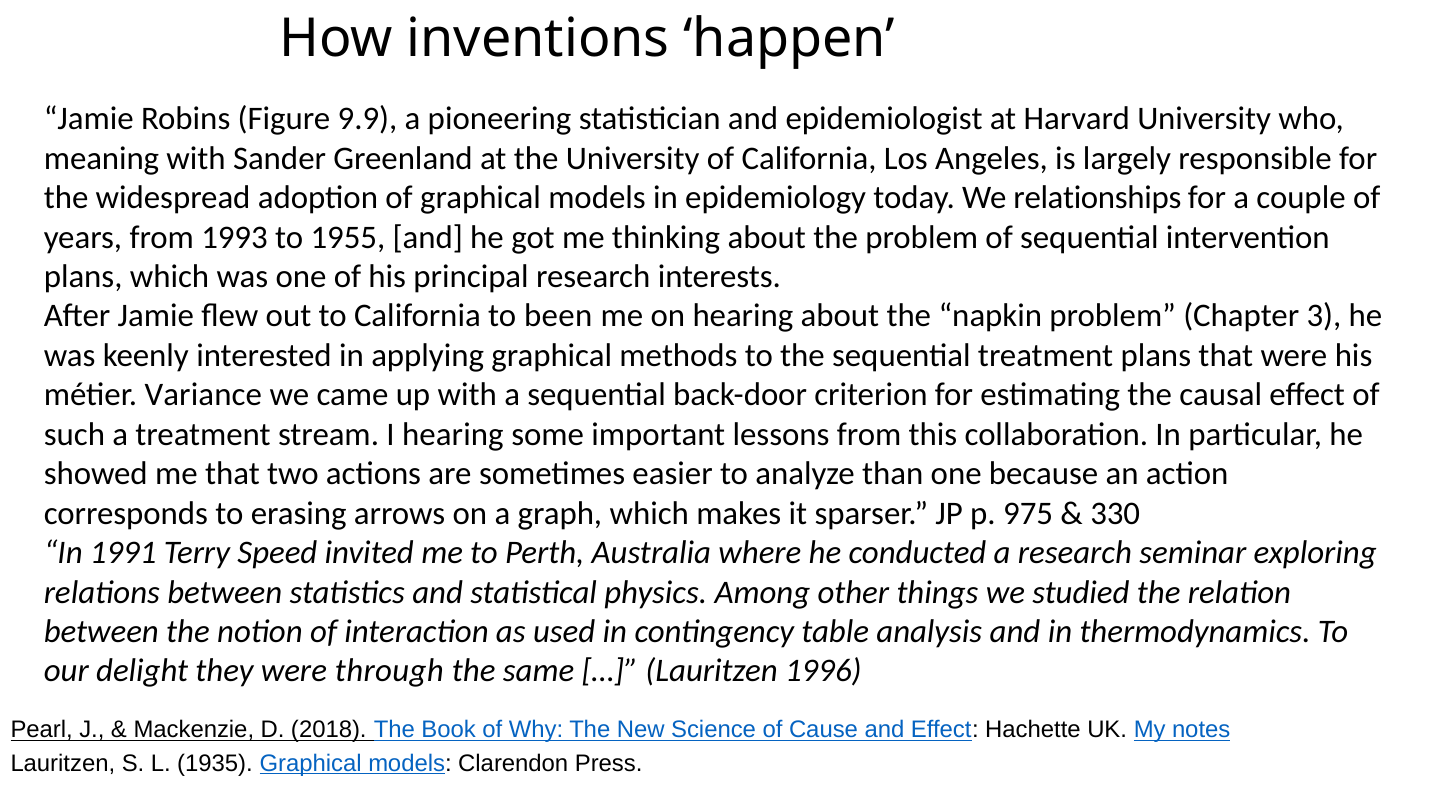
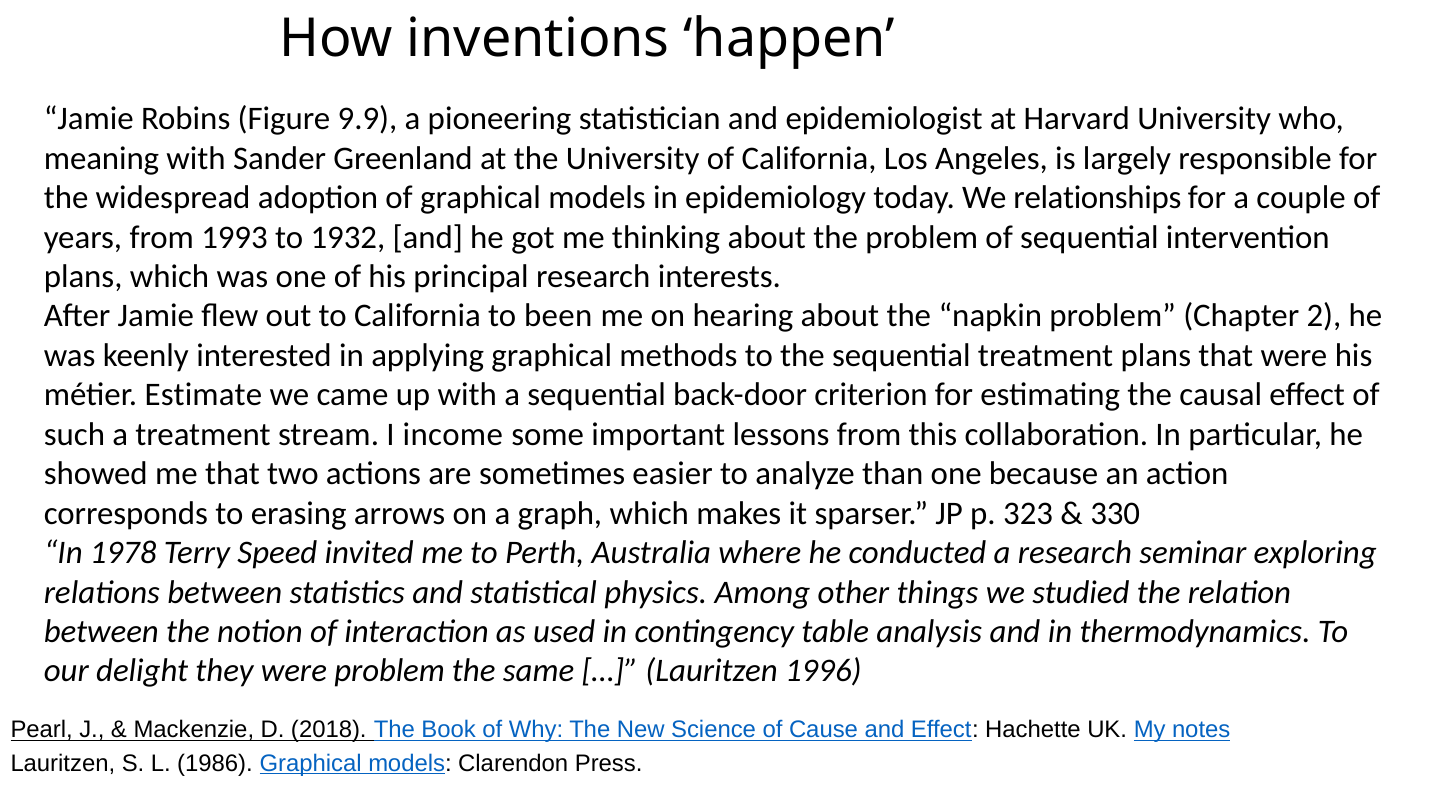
1955: 1955 -> 1932
3: 3 -> 2
Variance: Variance -> Estimate
I hearing: hearing -> income
975: 975 -> 323
1991: 1991 -> 1978
were through: through -> problem
1935: 1935 -> 1986
